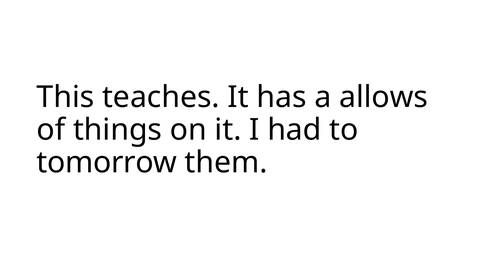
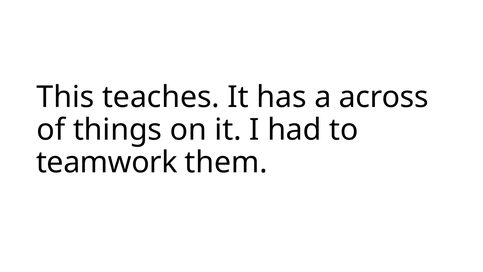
allows: allows -> across
tomorrow: tomorrow -> teamwork
